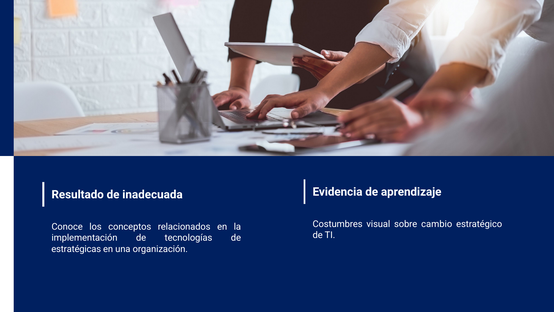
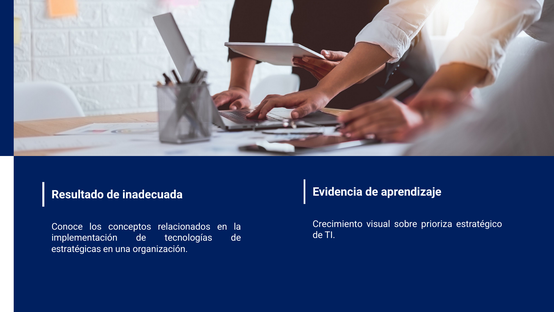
Costumbres: Costumbres -> Crecimiento
cambio: cambio -> prioriza
